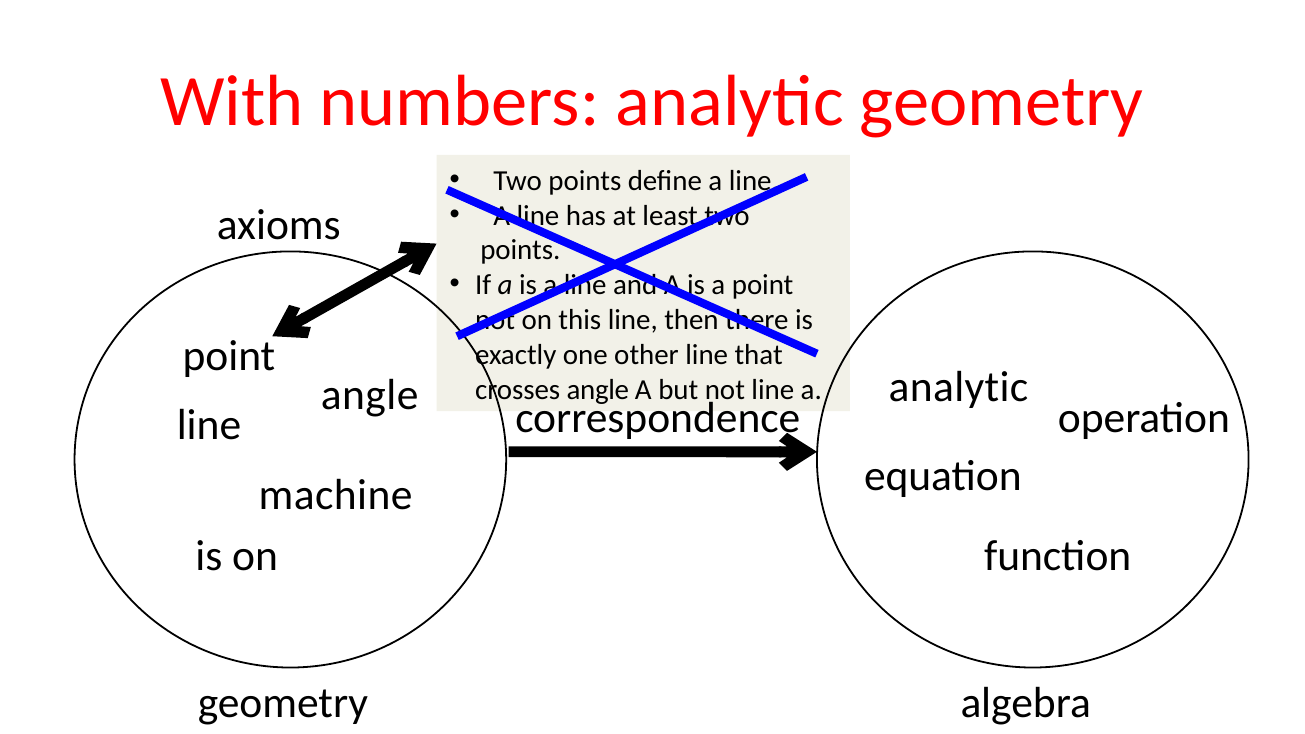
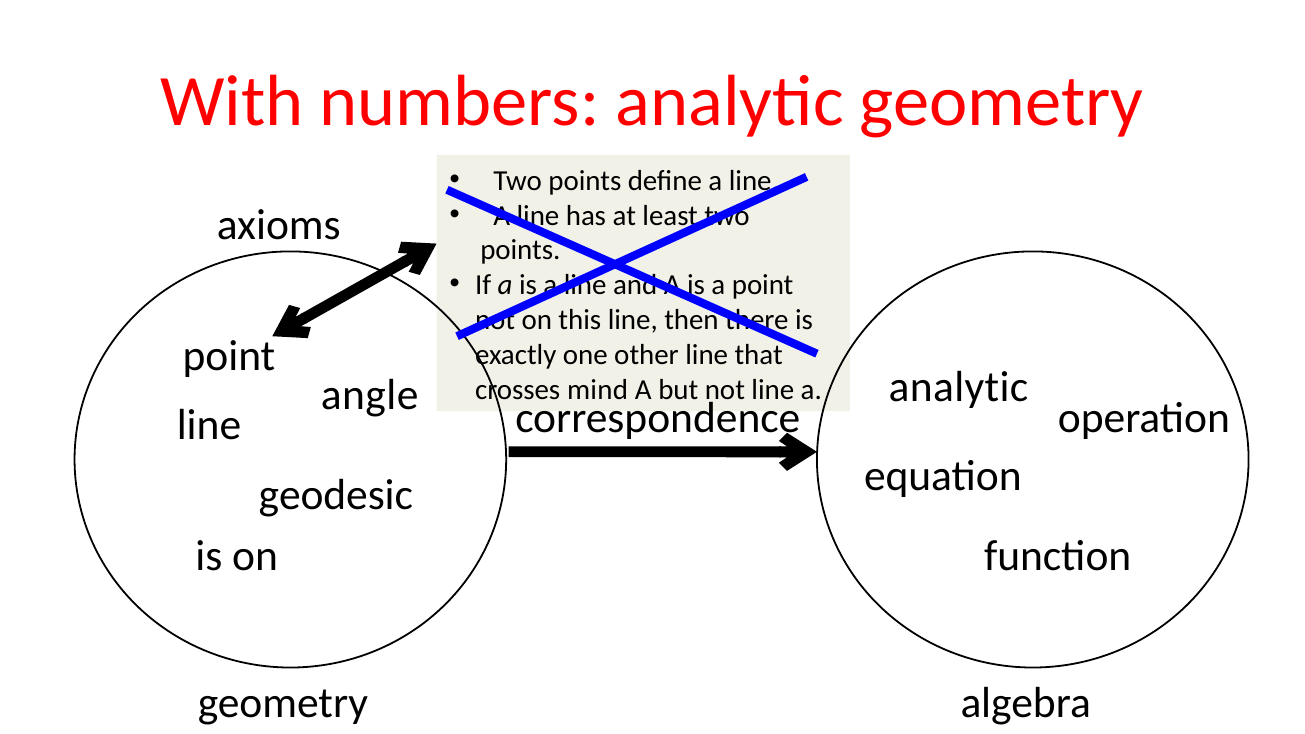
crosses angle: angle -> mind
machine: machine -> geodesic
